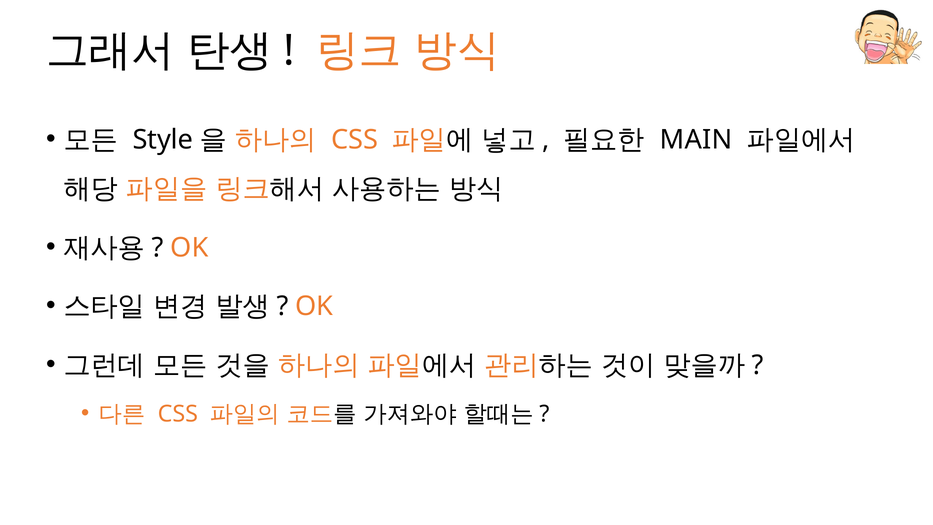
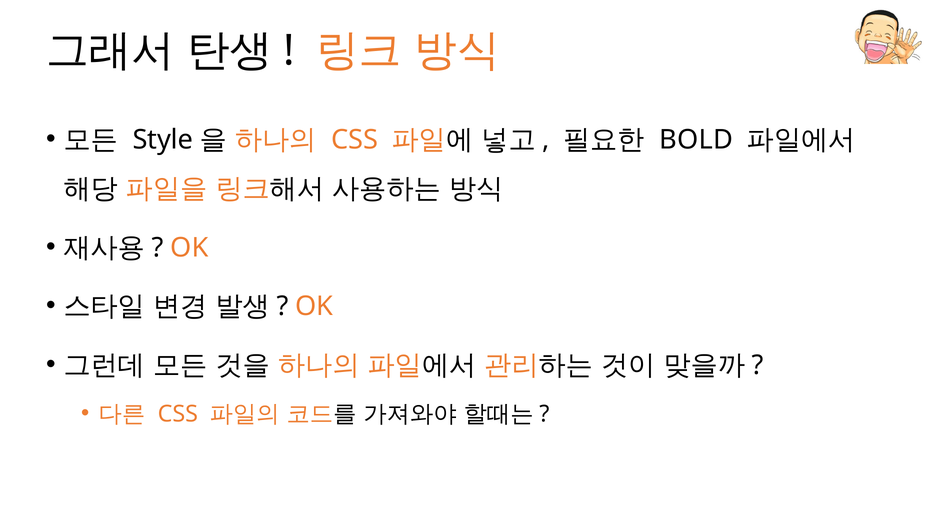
MAIN: MAIN -> BOLD
